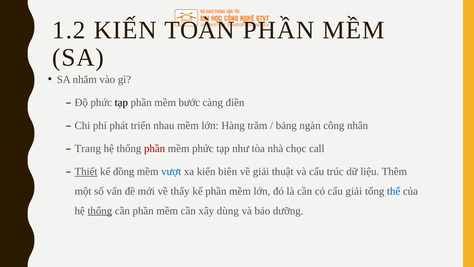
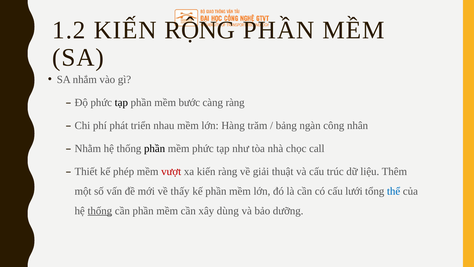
TOÀN: TOÀN -> RỘNG
càng điền: điền -> ràng
Trang: Trang -> Nhằm
phần at (155, 148) colour: red -> black
Thiết underline: present -> none
đồng: đồng -> phép
vượt colour: blue -> red
kiến biên: biên -> ràng
cấu giải: giải -> lưới
